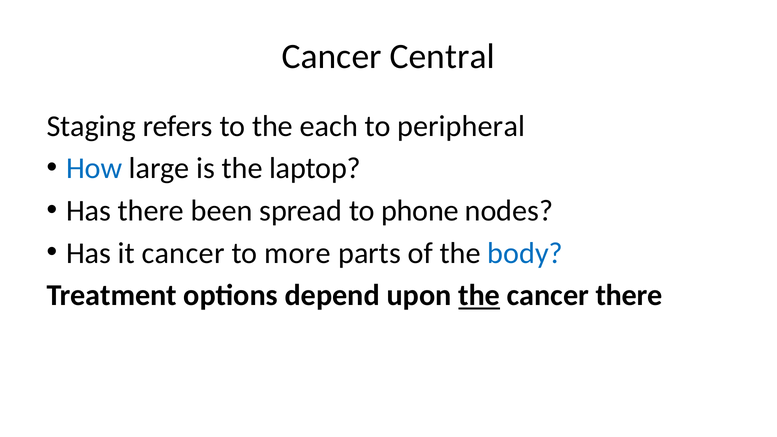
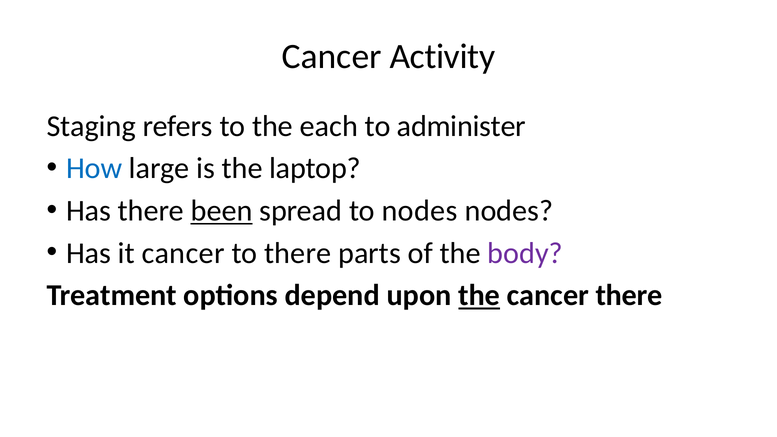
Central: Central -> Activity
peripheral: peripheral -> administer
been underline: none -> present
to phone: phone -> nodes
to more: more -> there
body colour: blue -> purple
